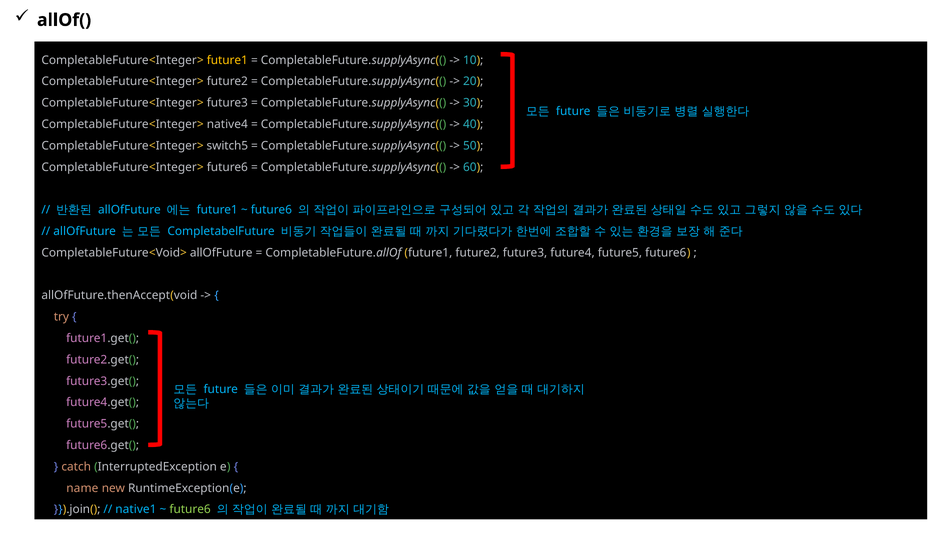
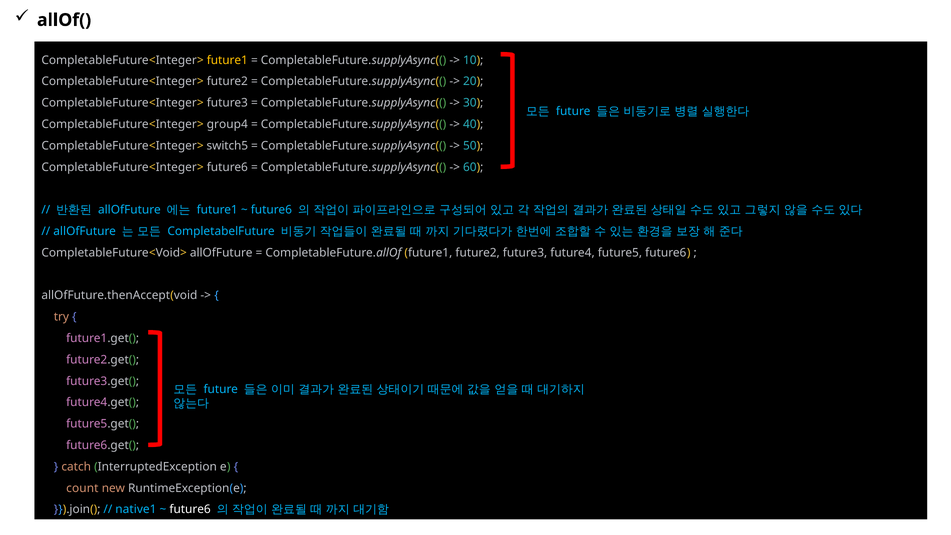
native4: native4 -> group4
name: name -> count
future6 at (190, 509) colour: light green -> white
